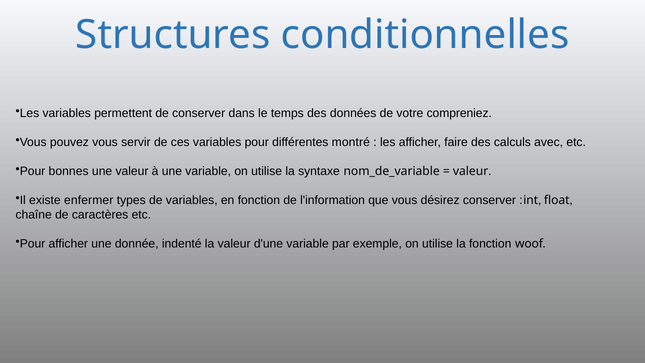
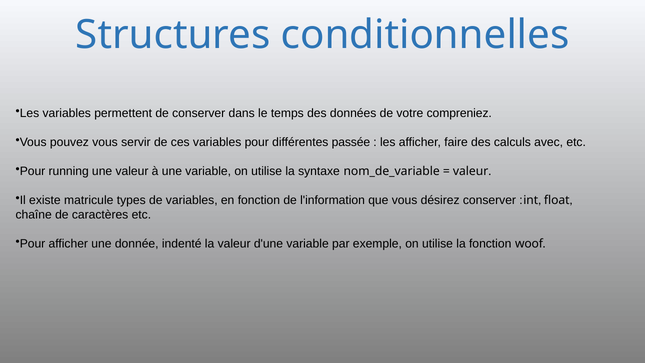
montré: montré -> passée
bonnes: bonnes -> running
enfermer: enfermer -> matricule
